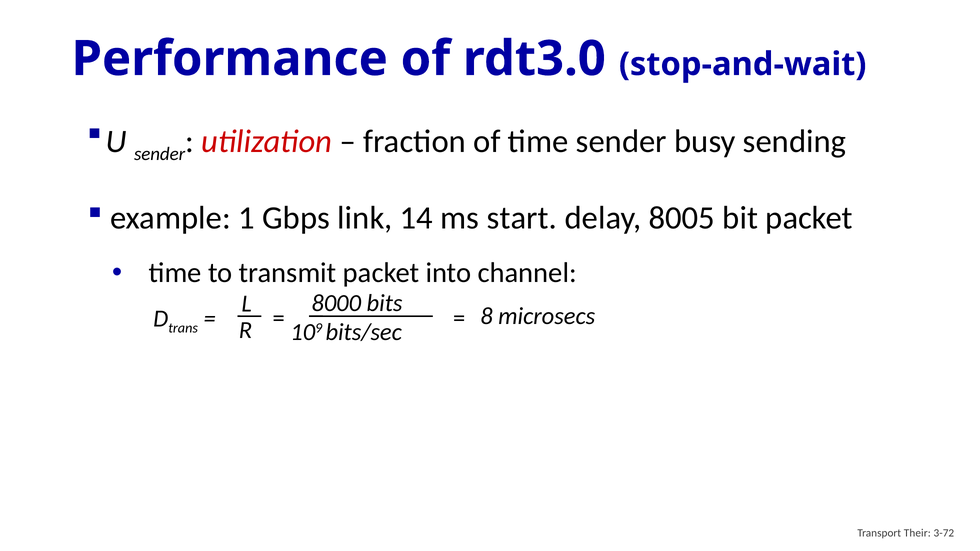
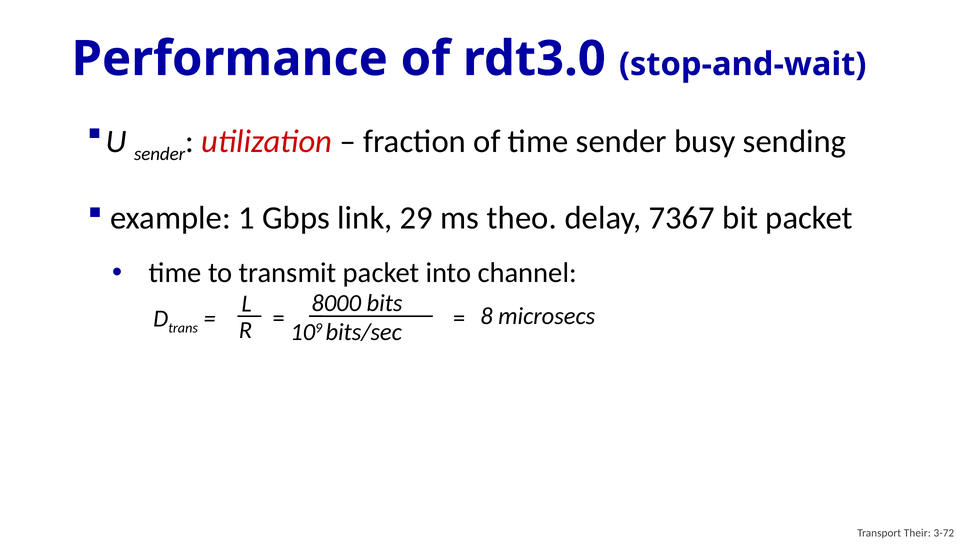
14: 14 -> 29
start: start -> theo
8005: 8005 -> 7367
